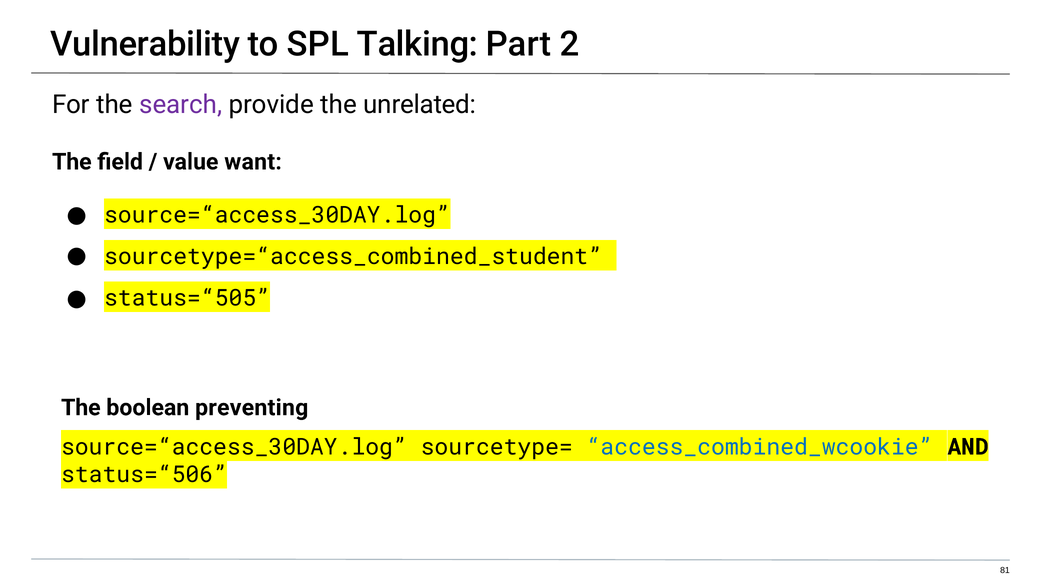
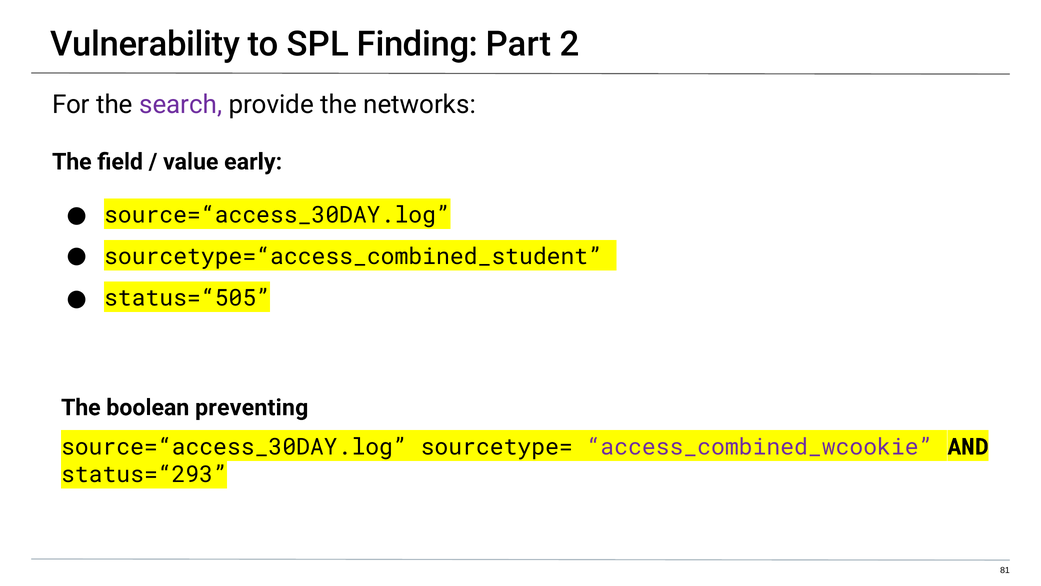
Talking: Talking -> Finding
unrelated: unrelated -> networks
want: want -> early
access_combined_wcookie colour: blue -> purple
status=“506: status=“506 -> status=“293
